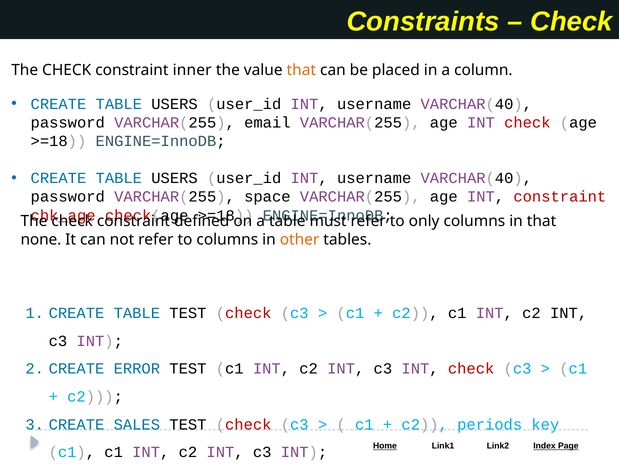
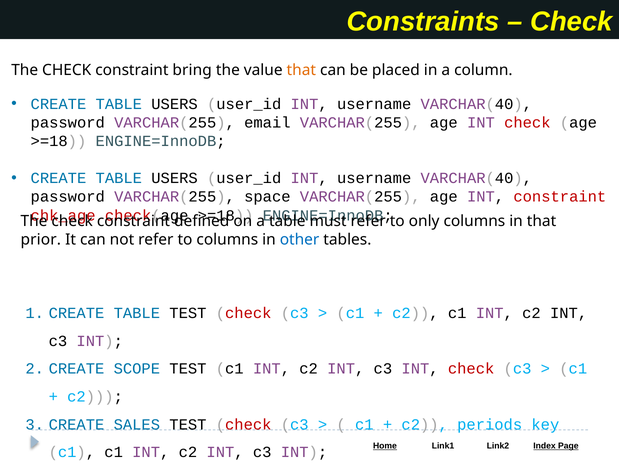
inner: inner -> bring
none: none -> prior
other colour: orange -> blue
ERROR: ERROR -> SCOPE
